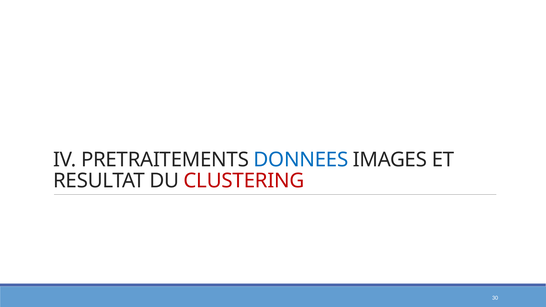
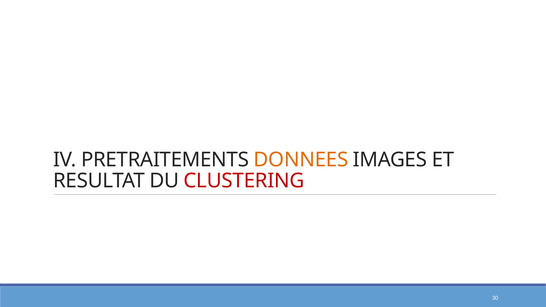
DONNEES colour: blue -> orange
